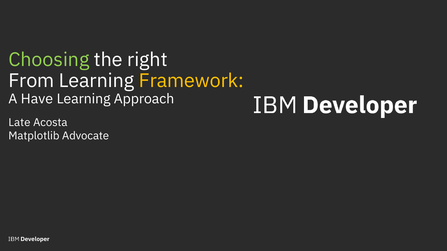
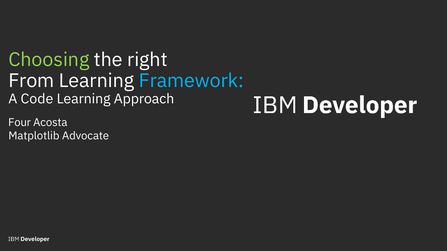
Framework colour: yellow -> light blue
Have: Have -> Code
Late: Late -> Four
